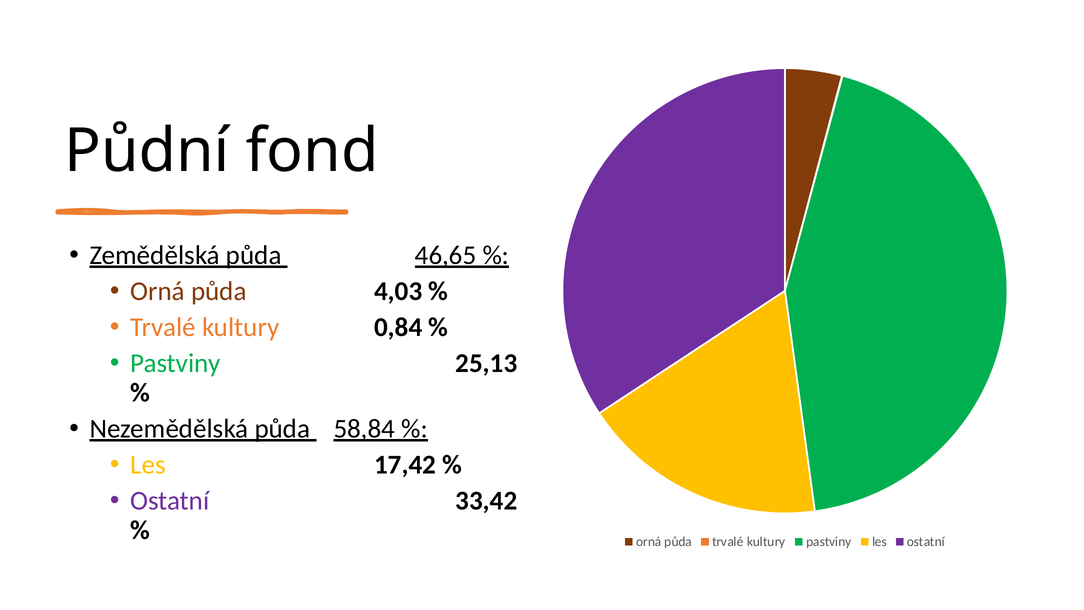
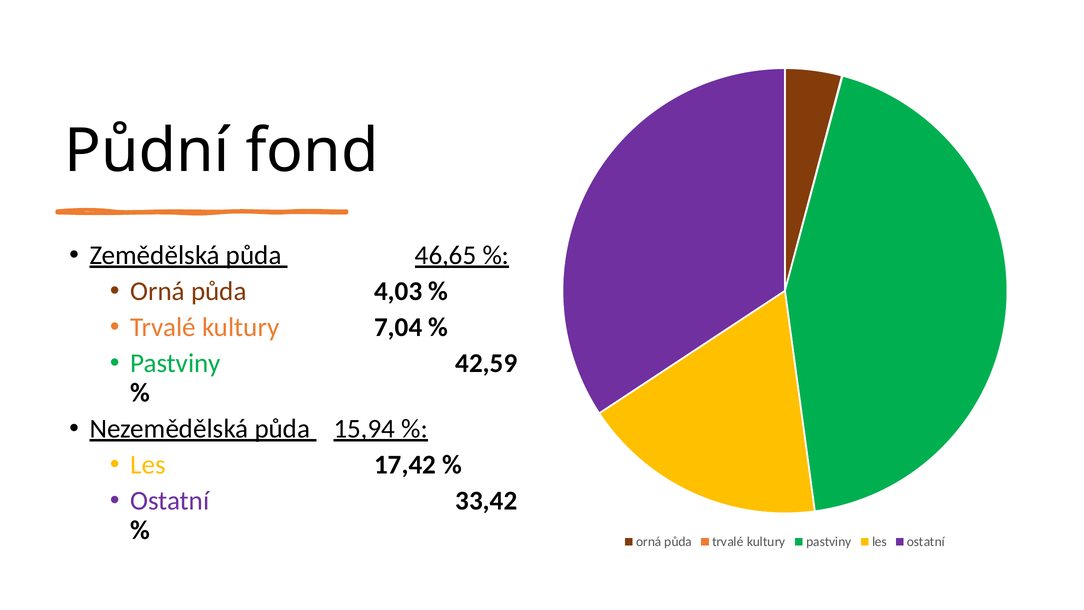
0,84: 0,84 -> 7,04
25,13: 25,13 -> 42,59
58,84: 58,84 -> 15,94
